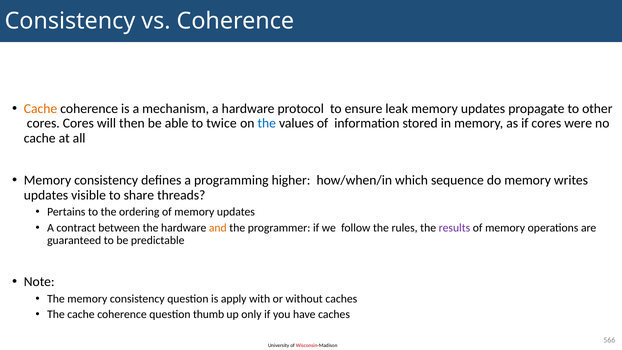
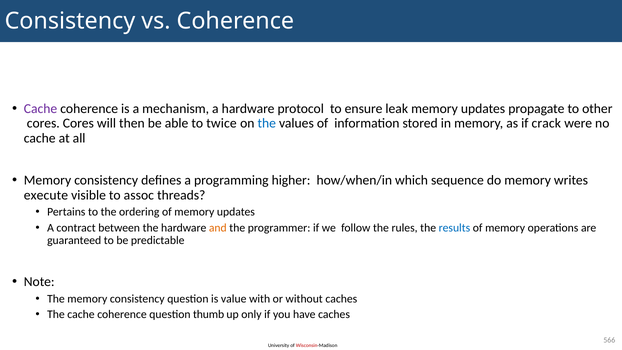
Cache at (41, 109) colour: orange -> purple
if cores: cores -> crack
updates at (46, 195): updates -> execute
share: share -> assoc
results colour: purple -> blue
apply: apply -> value
